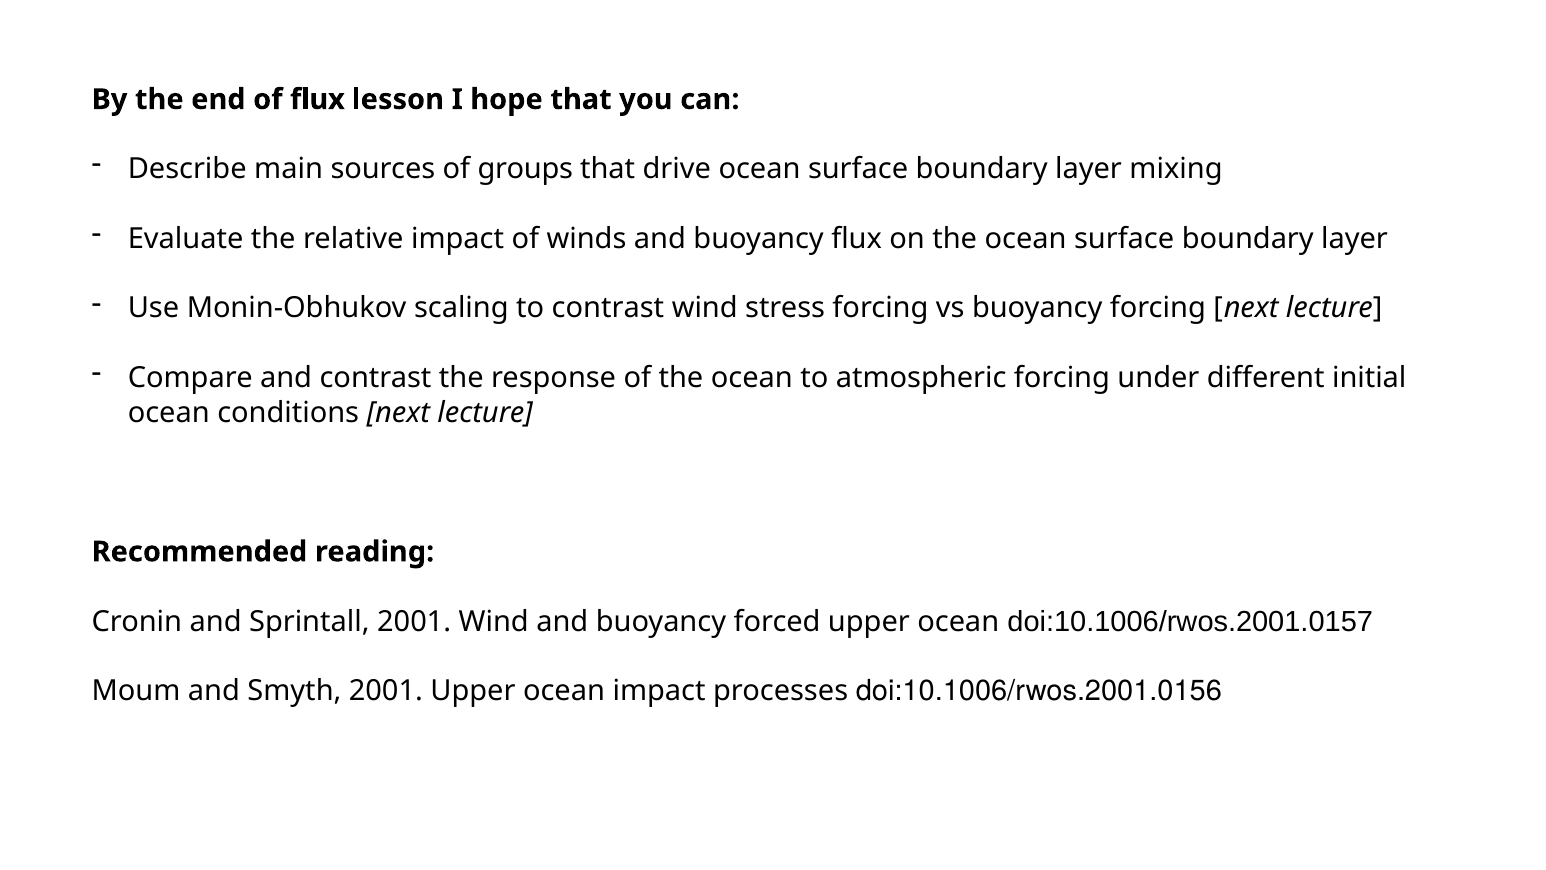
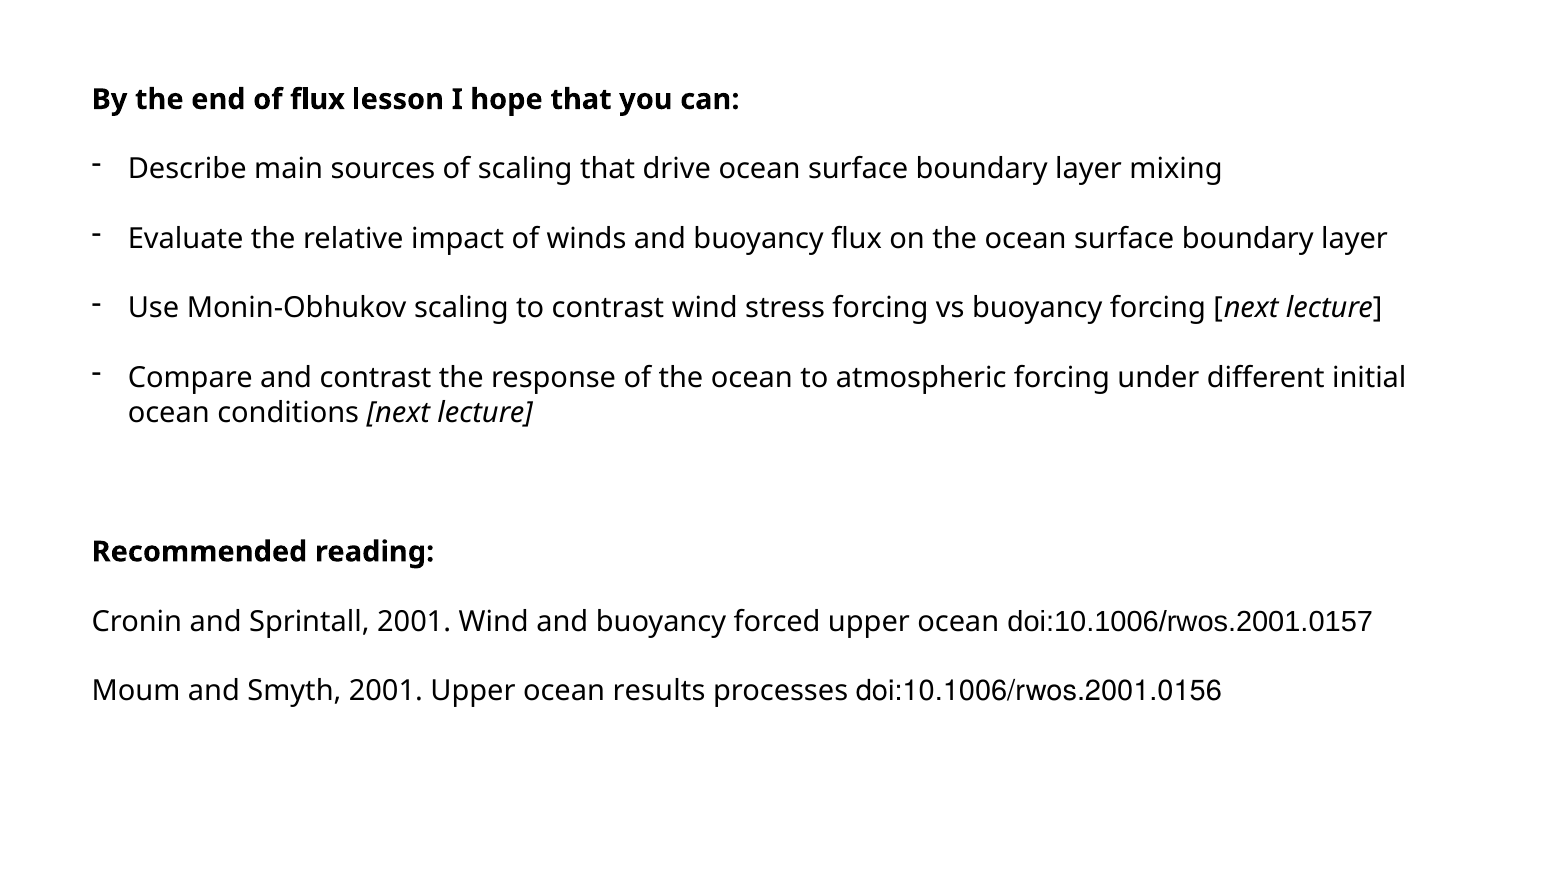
of groups: groups -> scaling
ocean impact: impact -> results
